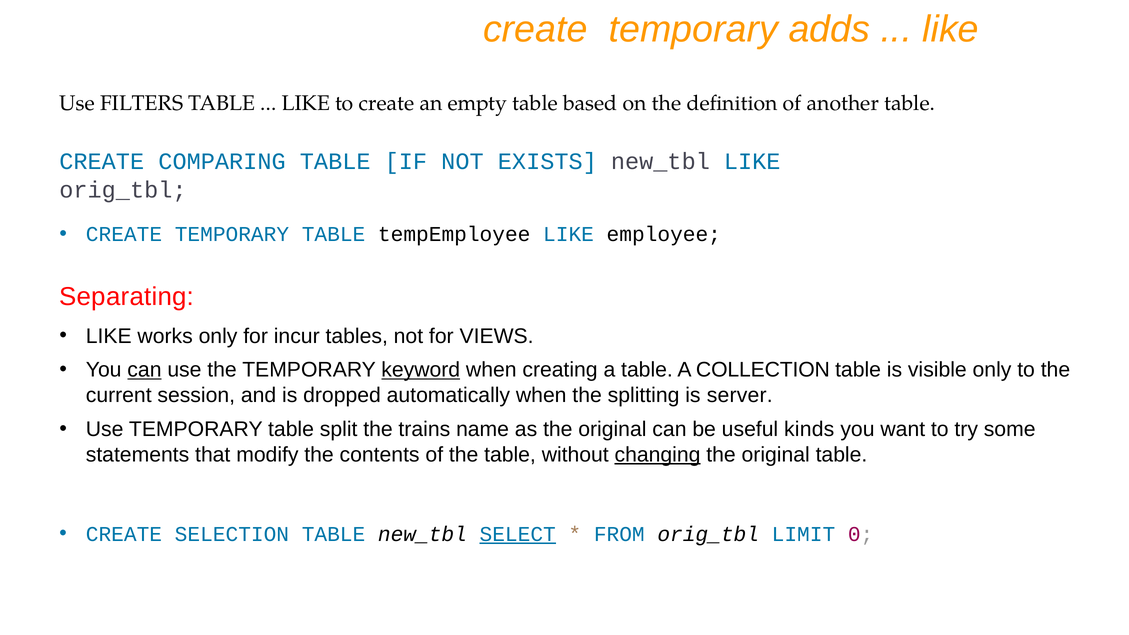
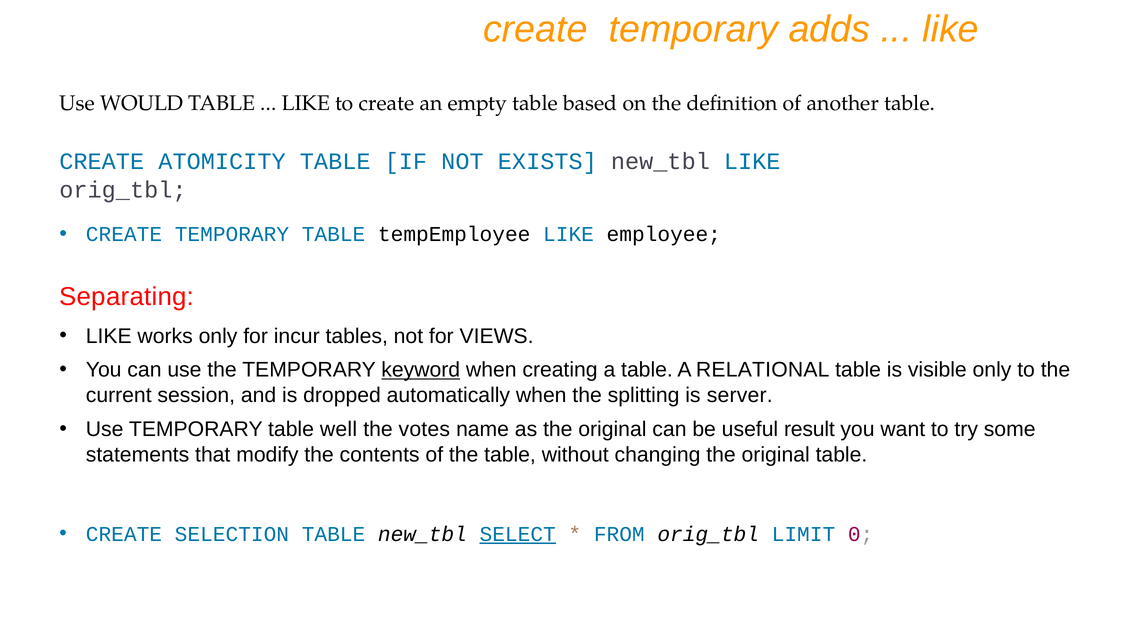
FILTERS: FILTERS -> WOULD
COMPARING: COMPARING -> ATOMICITY
can at (144, 370) underline: present -> none
COLLECTION: COLLECTION -> RELATIONAL
split: split -> well
trains: trains -> votes
kinds: kinds -> result
changing underline: present -> none
